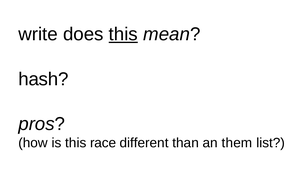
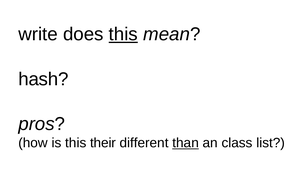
race: race -> their
than underline: none -> present
them: them -> class
